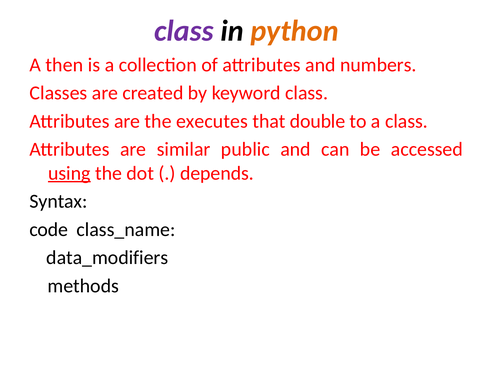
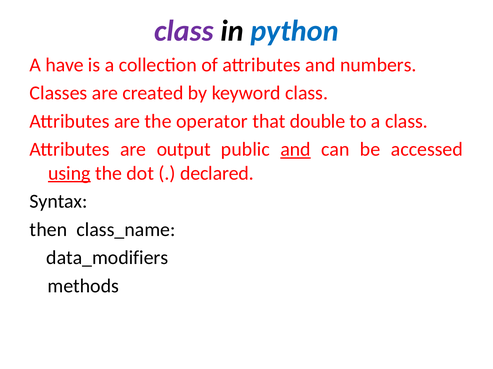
python colour: orange -> blue
then: then -> have
executes: executes -> operator
similar: similar -> output
and at (296, 150) underline: none -> present
depends: depends -> declared
code: code -> then
